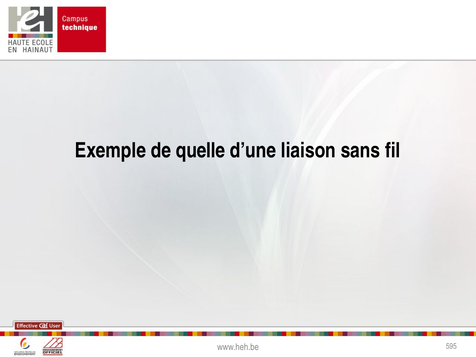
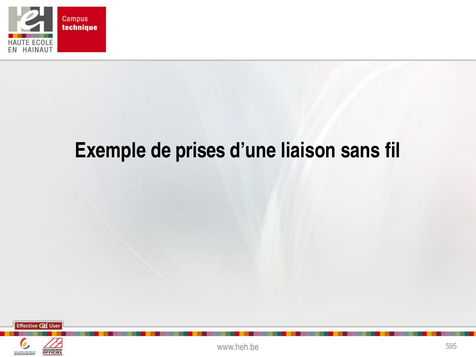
quelle: quelle -> prises
